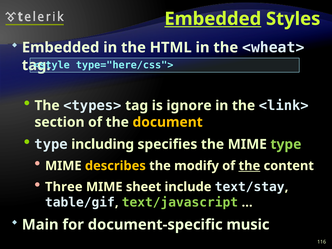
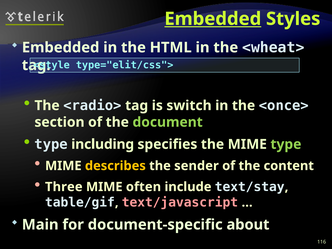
type="here/css">: type="here/css"> -> type="elit/css">
<types>: <types> -> <radio>
ignore: ignore -> switch
<link>: <link> -> <once>
document colour: yellow -> light green
modify: modify -> sender
the at (249, 166) underline: present -> none
sheet: sheet -> often
text/javascript colour: light green -> pink
music: music -> about
